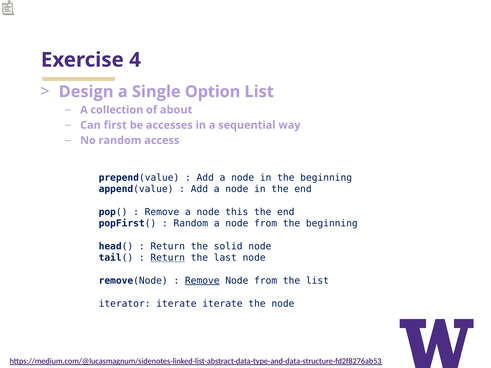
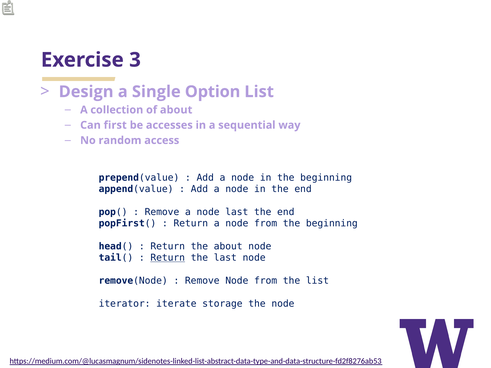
4: 4 -> 3
node this: this -> last
Random at (191, 224): Random -> Return
the solid: solid -> about
Remove at (202, 281) underline: present -> none
iterate iterate: iterate -> storage
